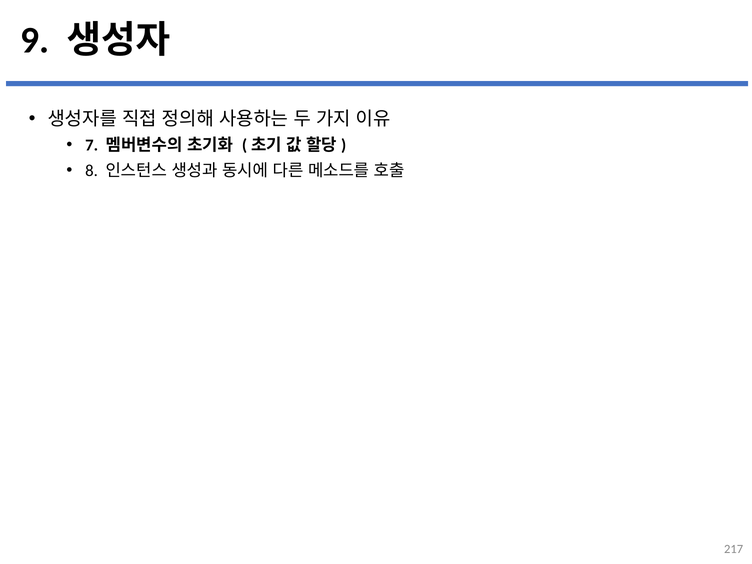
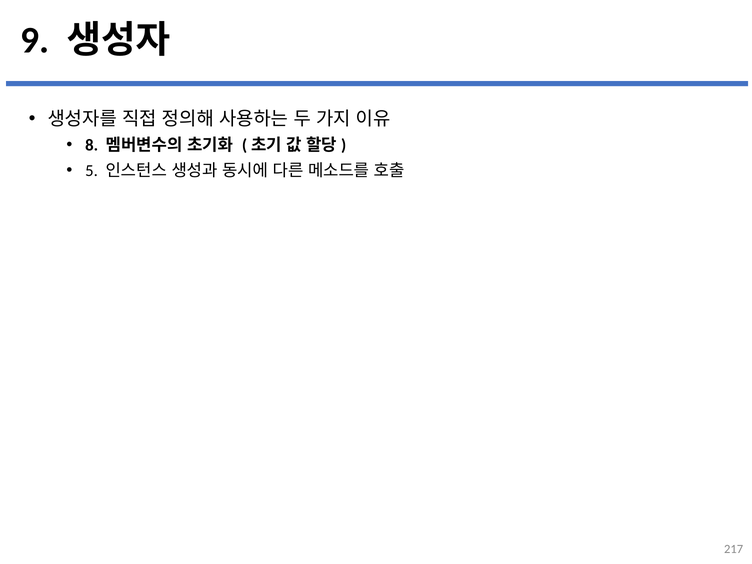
7: 7 -> 8
8: 8 -> 5
